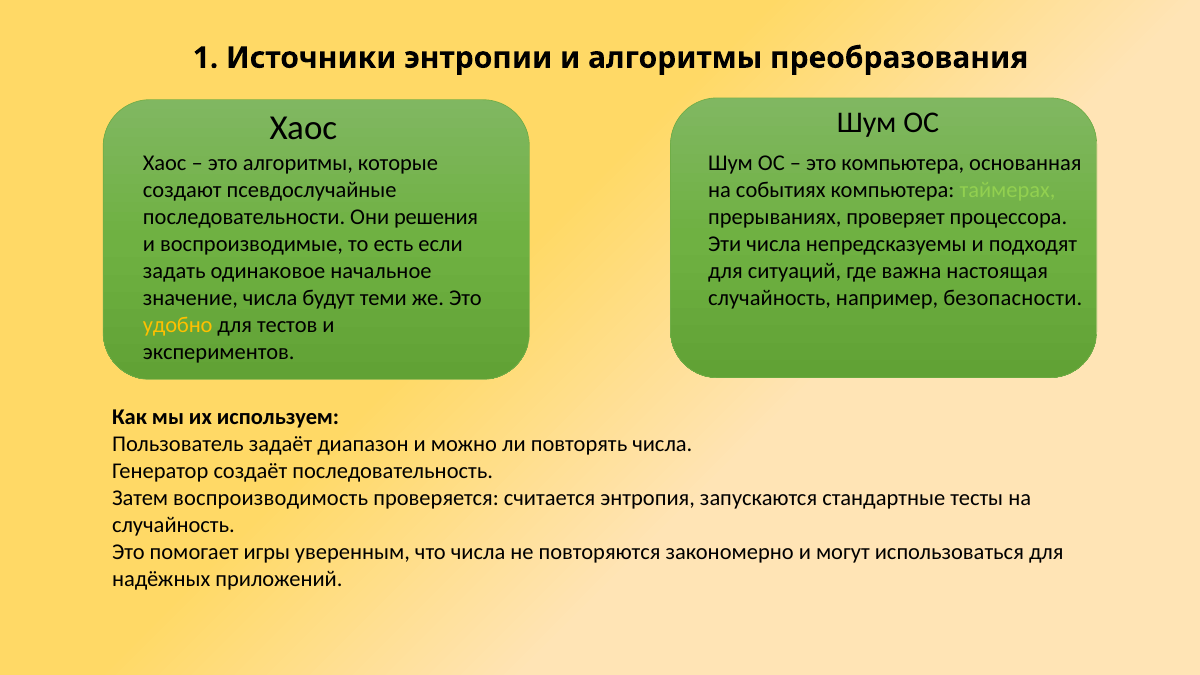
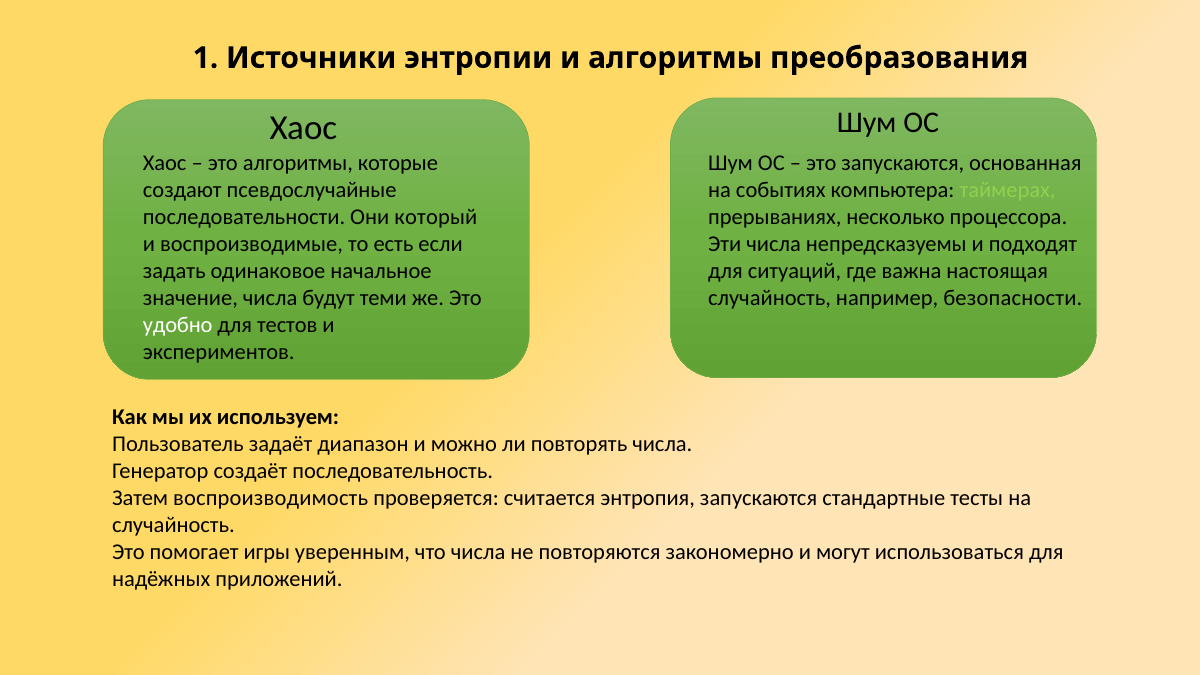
это компьютера: компьютера -> запускаются
решения: решения -> который
проверяет: проверяет -> несколько
удобно colour: yellow -> white
